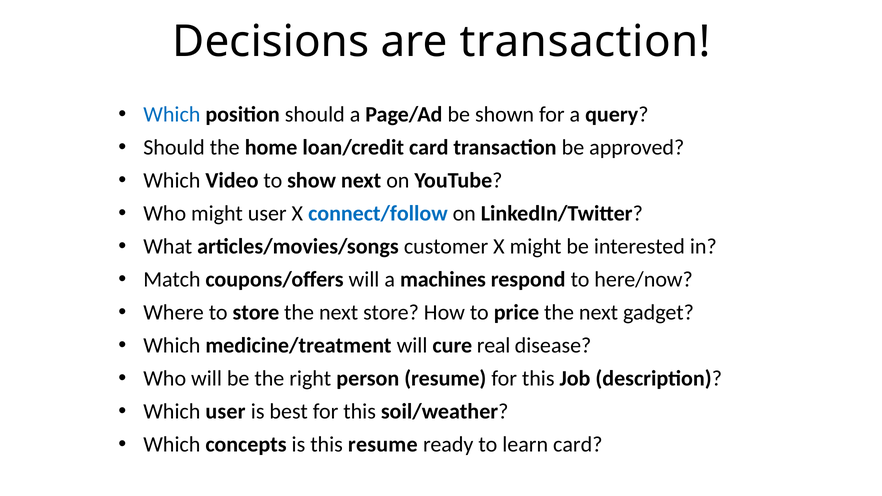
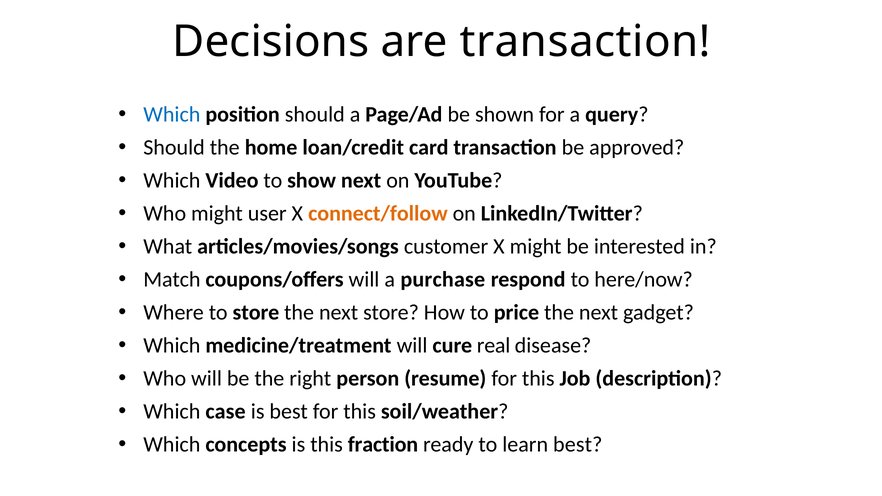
connect/follow colour: blue -> orange
machines: machines -> purchase
Which user: user -> case
this resume: resume -> fraction
learn card: card -> best
